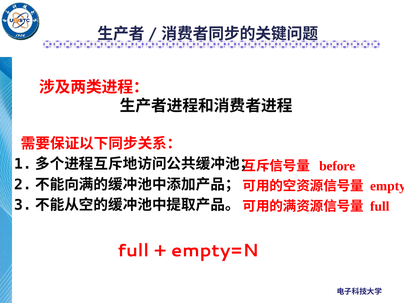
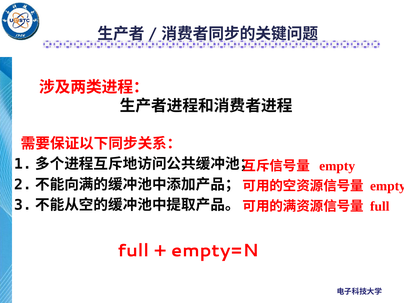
before at (337, 166): before -> empty
